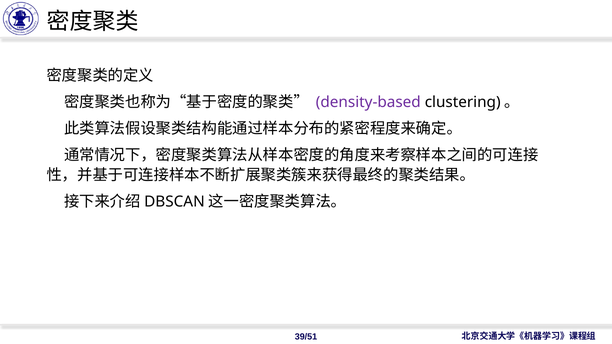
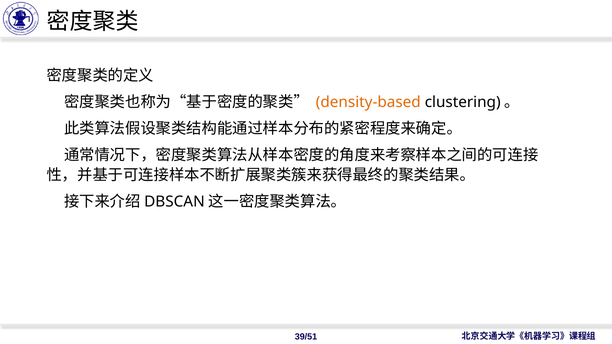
density-based colour: purple -> orange
